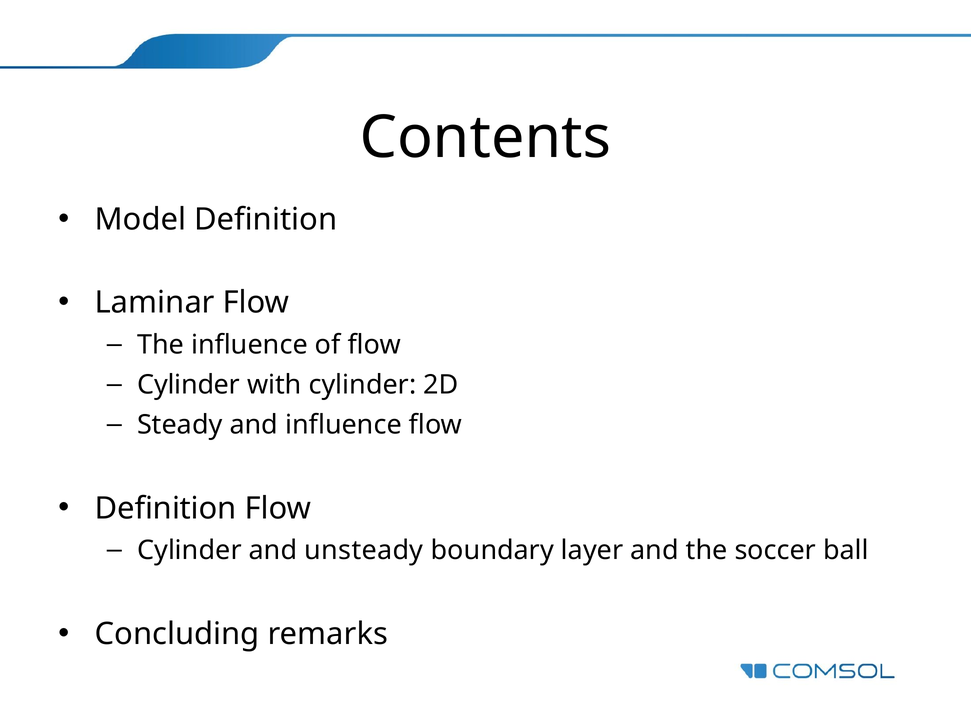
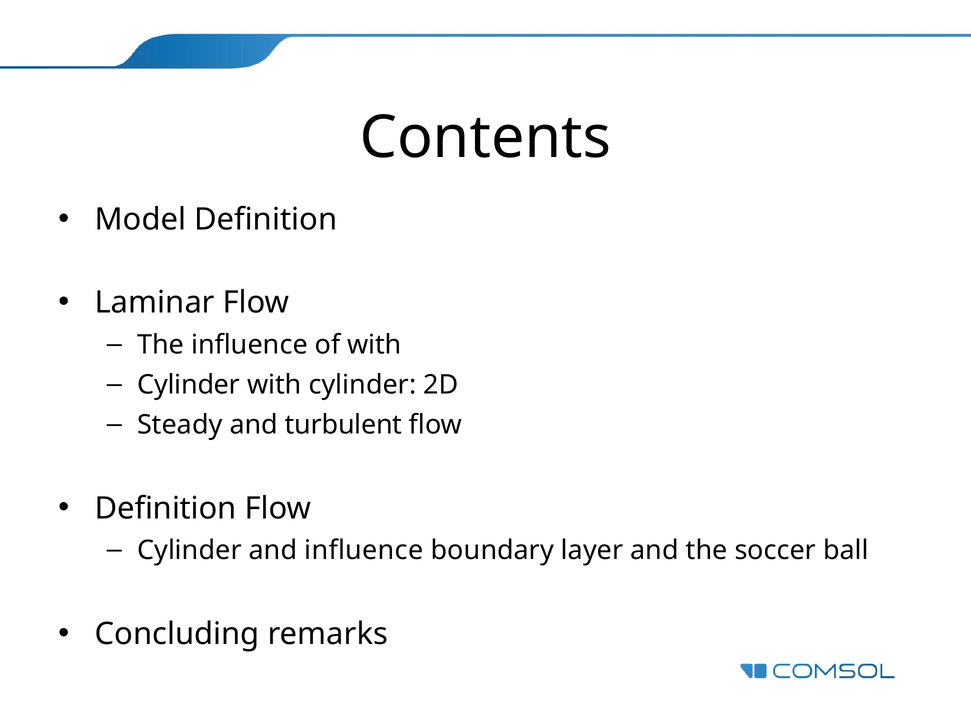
of flow: flow -> with
and influence: influence -> turbulent
and unsteady: unsteady -> influence
